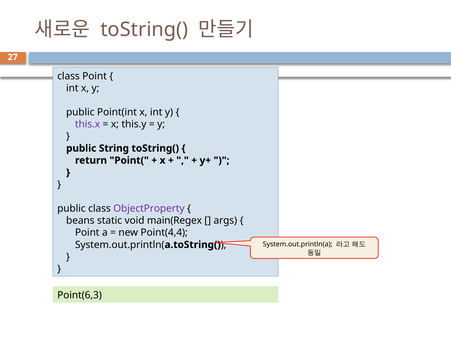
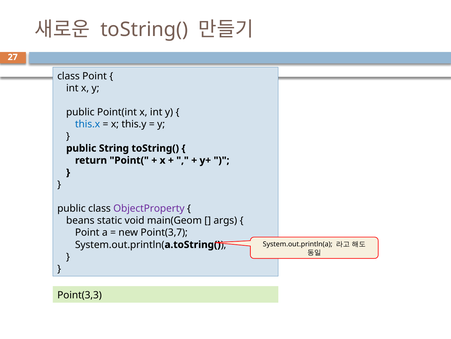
this.x colour: purple -> blue
main(Regex: main(Regex -> main(Geom
Point(4,4: Point(4,4 -> Point(3,7
Point(6,3: Point(6,3 -> Point(3,3
